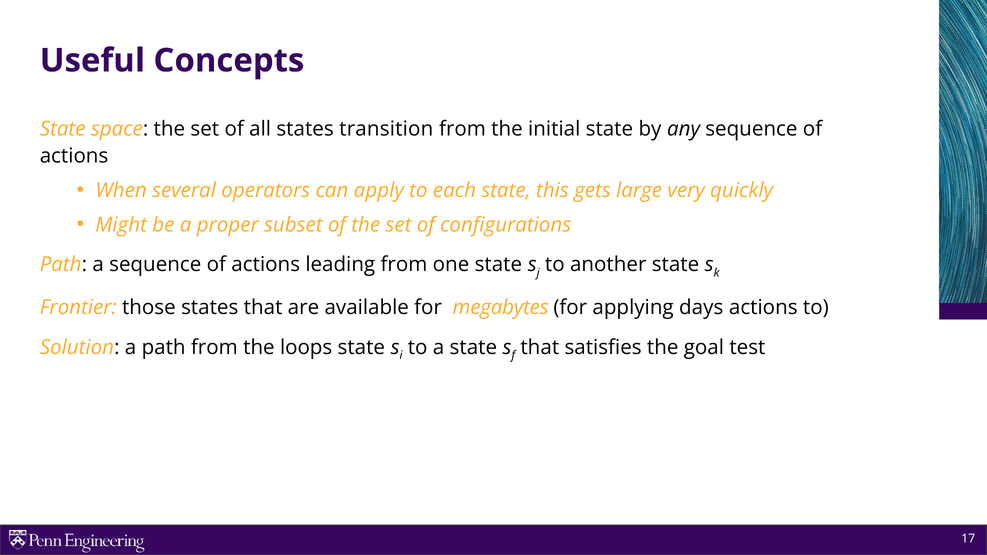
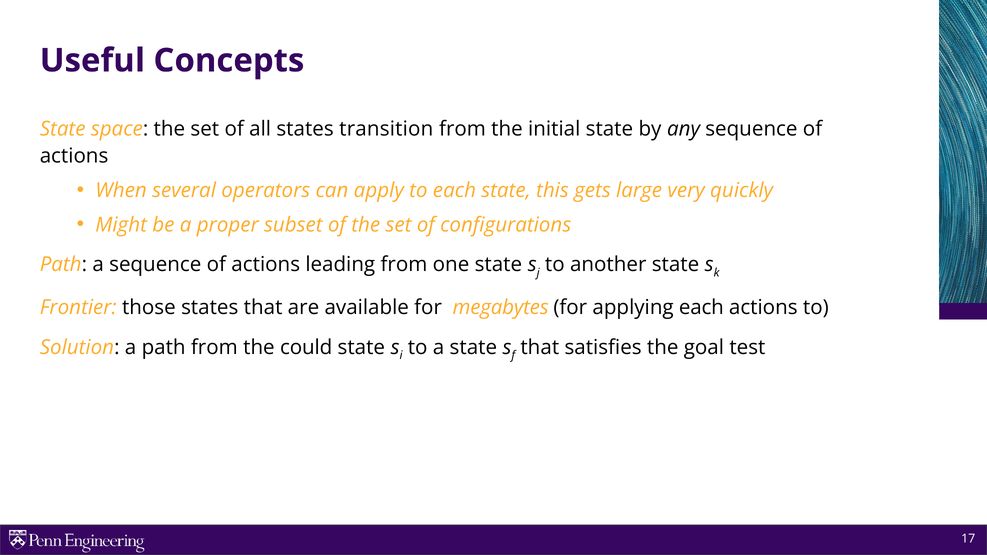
applying days: days -> each
loops: loops -> could
